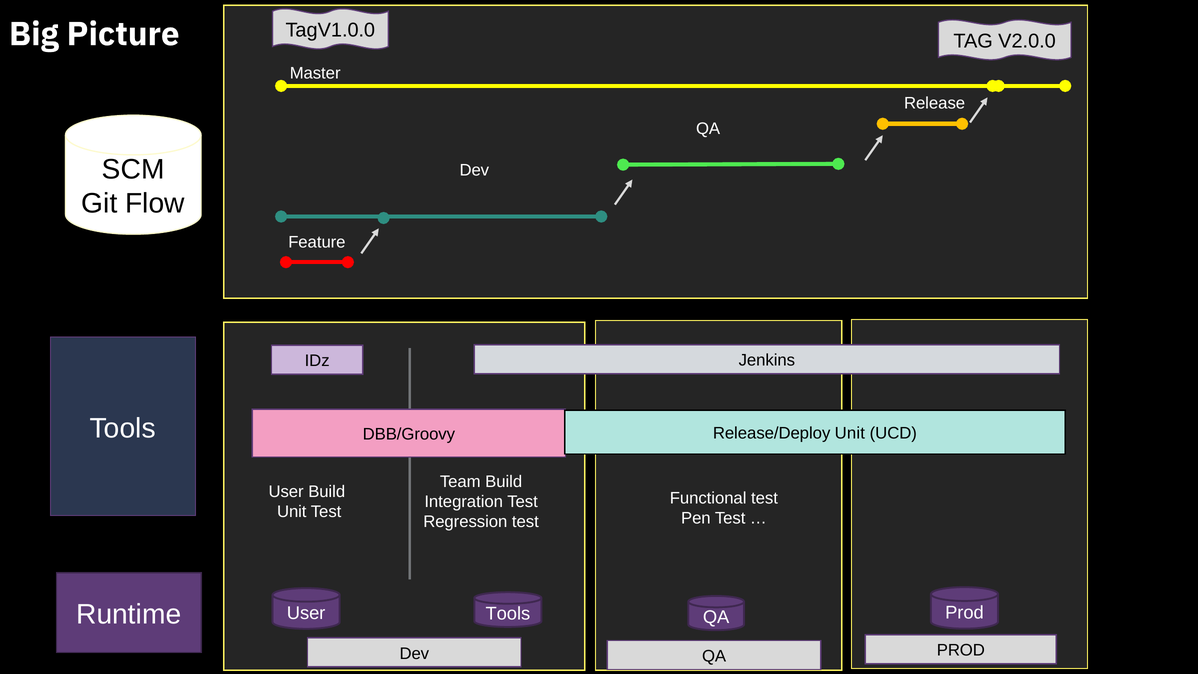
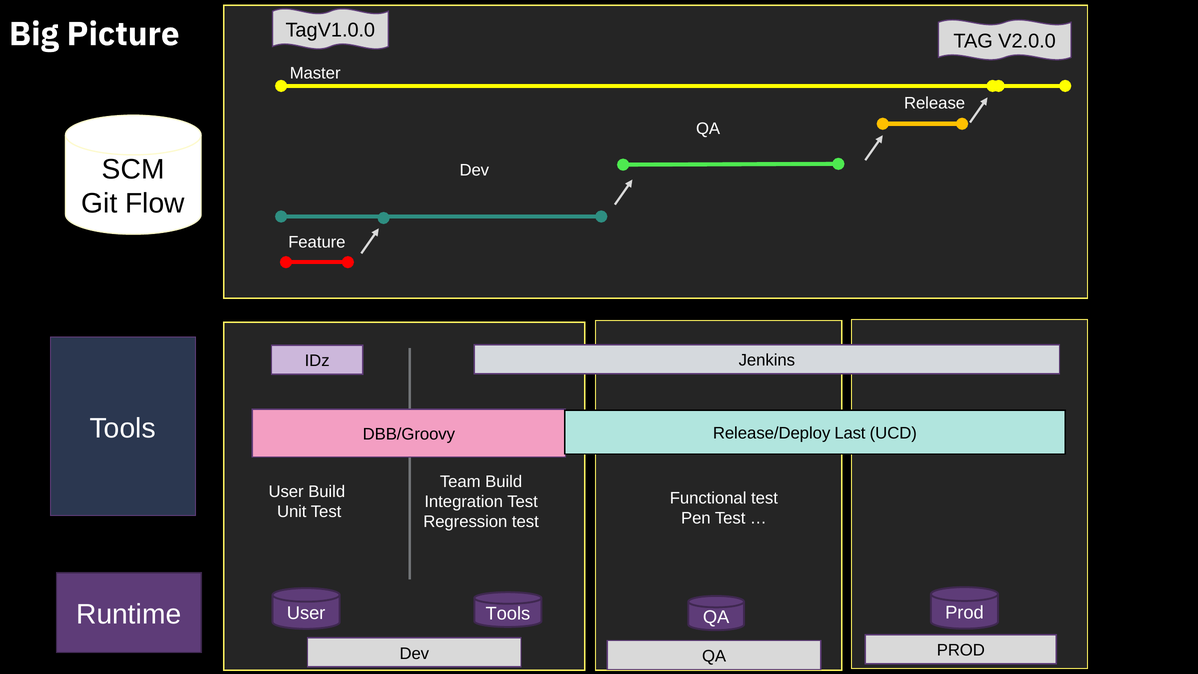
Release/Deploy Unit: Unit -> Last
